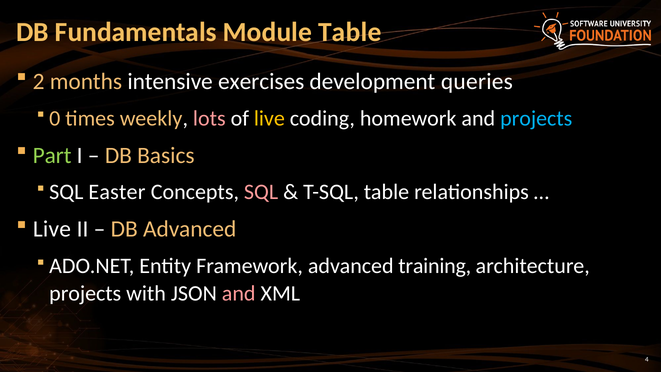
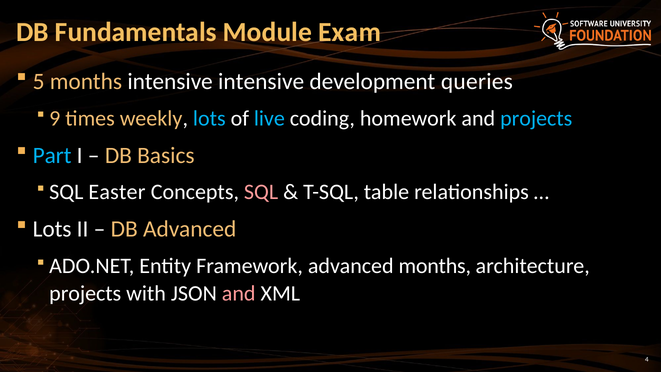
Module Table: Table -> Exam
2: 2 -> 5
intensive exercises: exercises -> intensive
0: 0 -> 9
lots at (209, 118) colour: pink -> light blue
live at (269, 118) colour: yellow -> light blue
Part colour: light green -> light blue
Live at (52, 229): Live -> Lots
advanced training: training -> months
